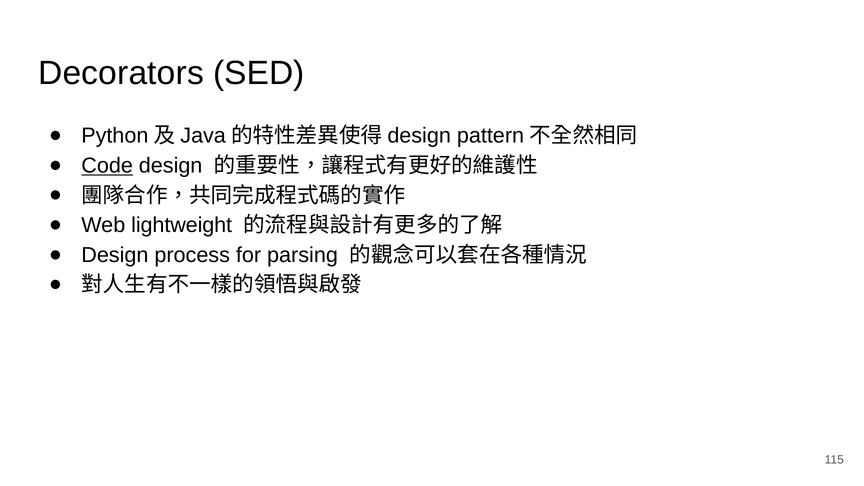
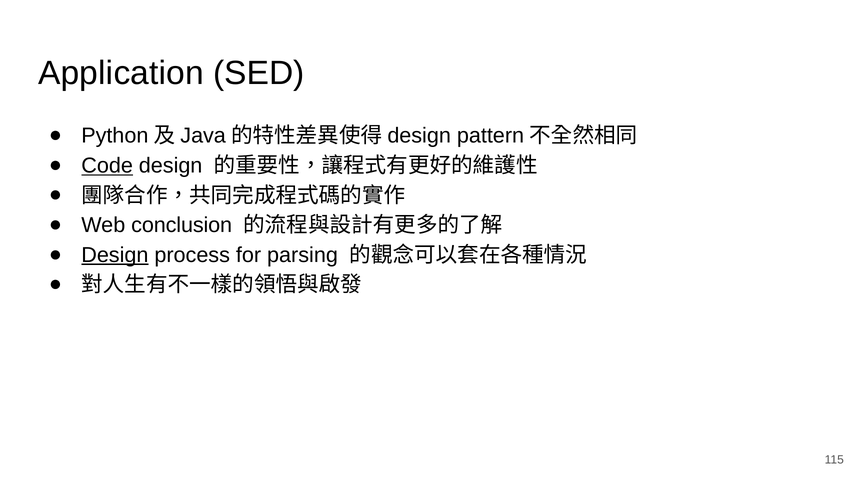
Decorators: Decorators -> Application
lightweight: lightweight -> conclusion
Design at (115, 255) underline: none -> present
